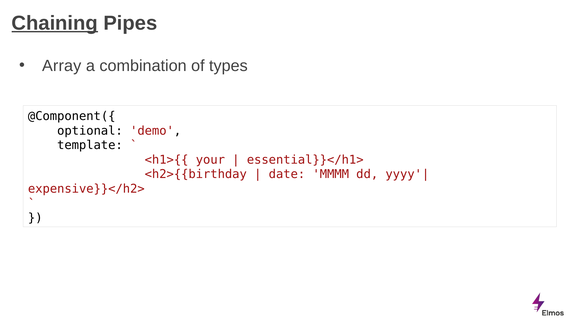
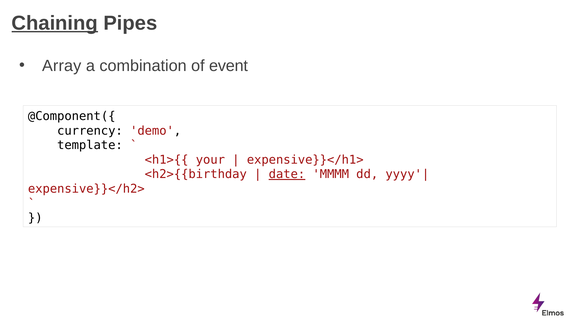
types: types -> event
optional: optional -> currency
essential}}</h1>: essential}}</h1> -> expensive}}</h1>
date underline: none -> present
